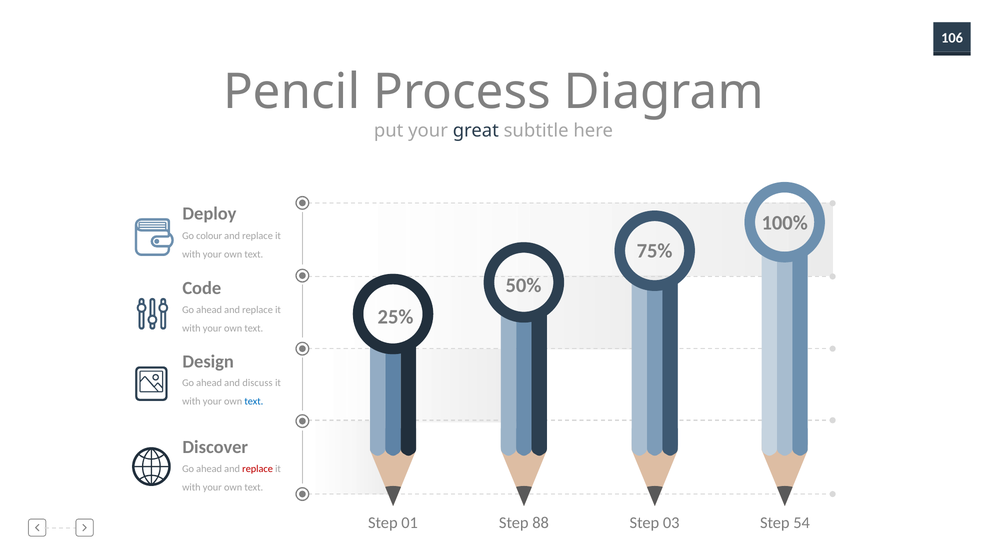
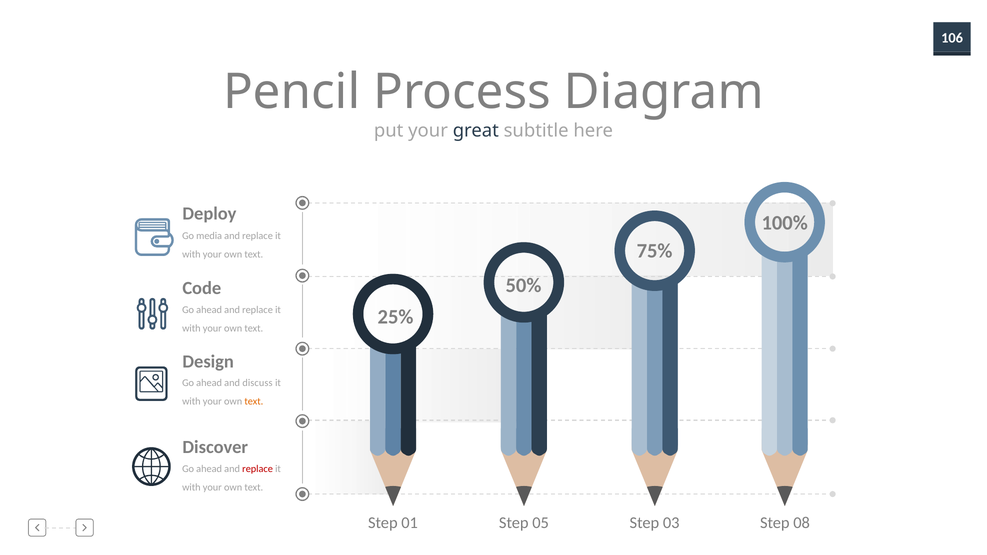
colour: colour -> media
text at (254, 402) colour: blue -> orange
88: 88 -> 05
54: 54 -> 08
